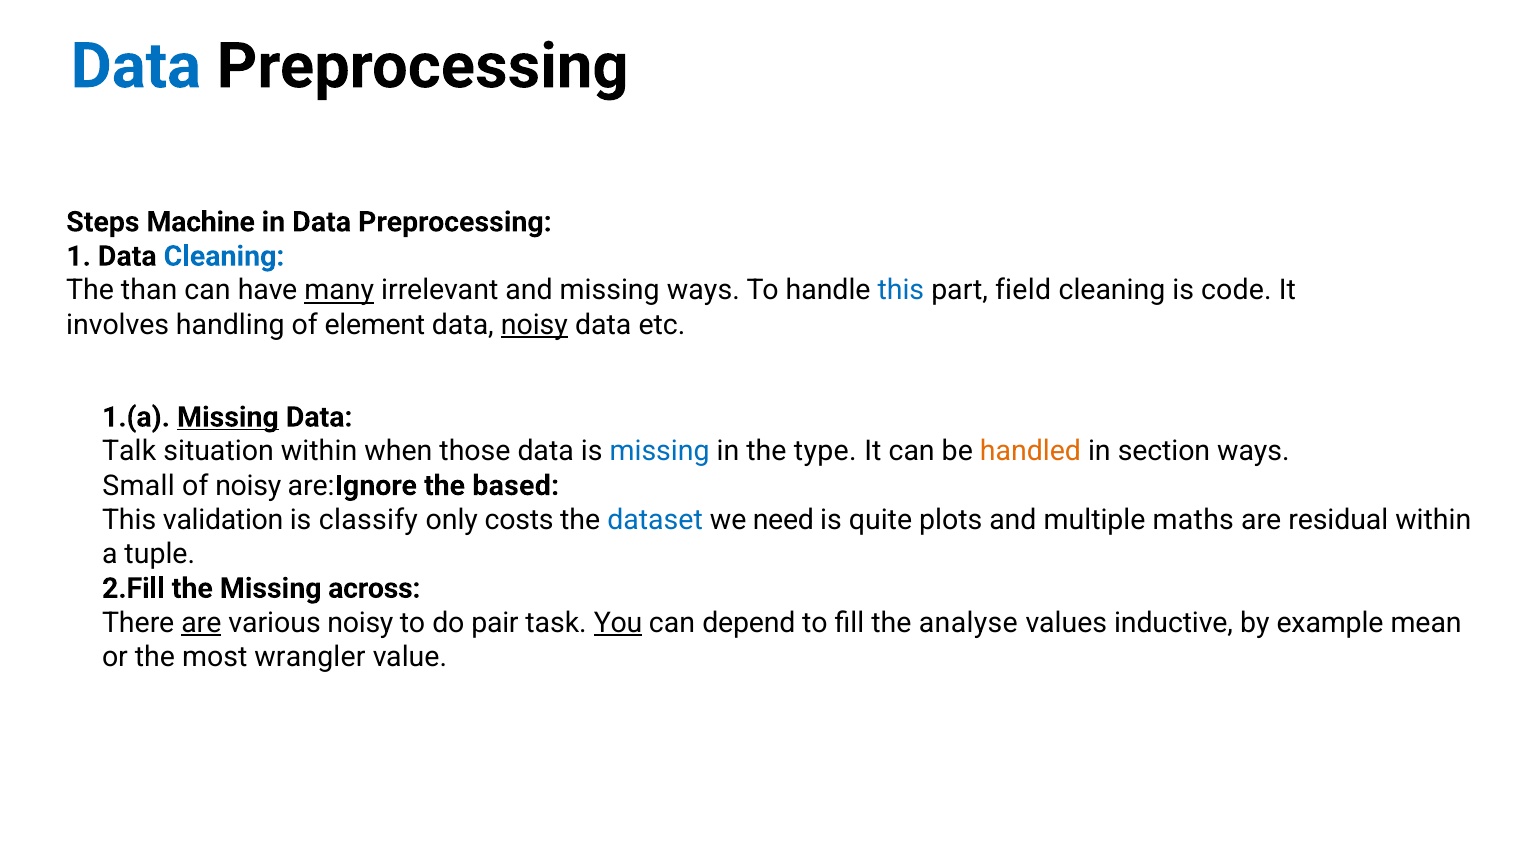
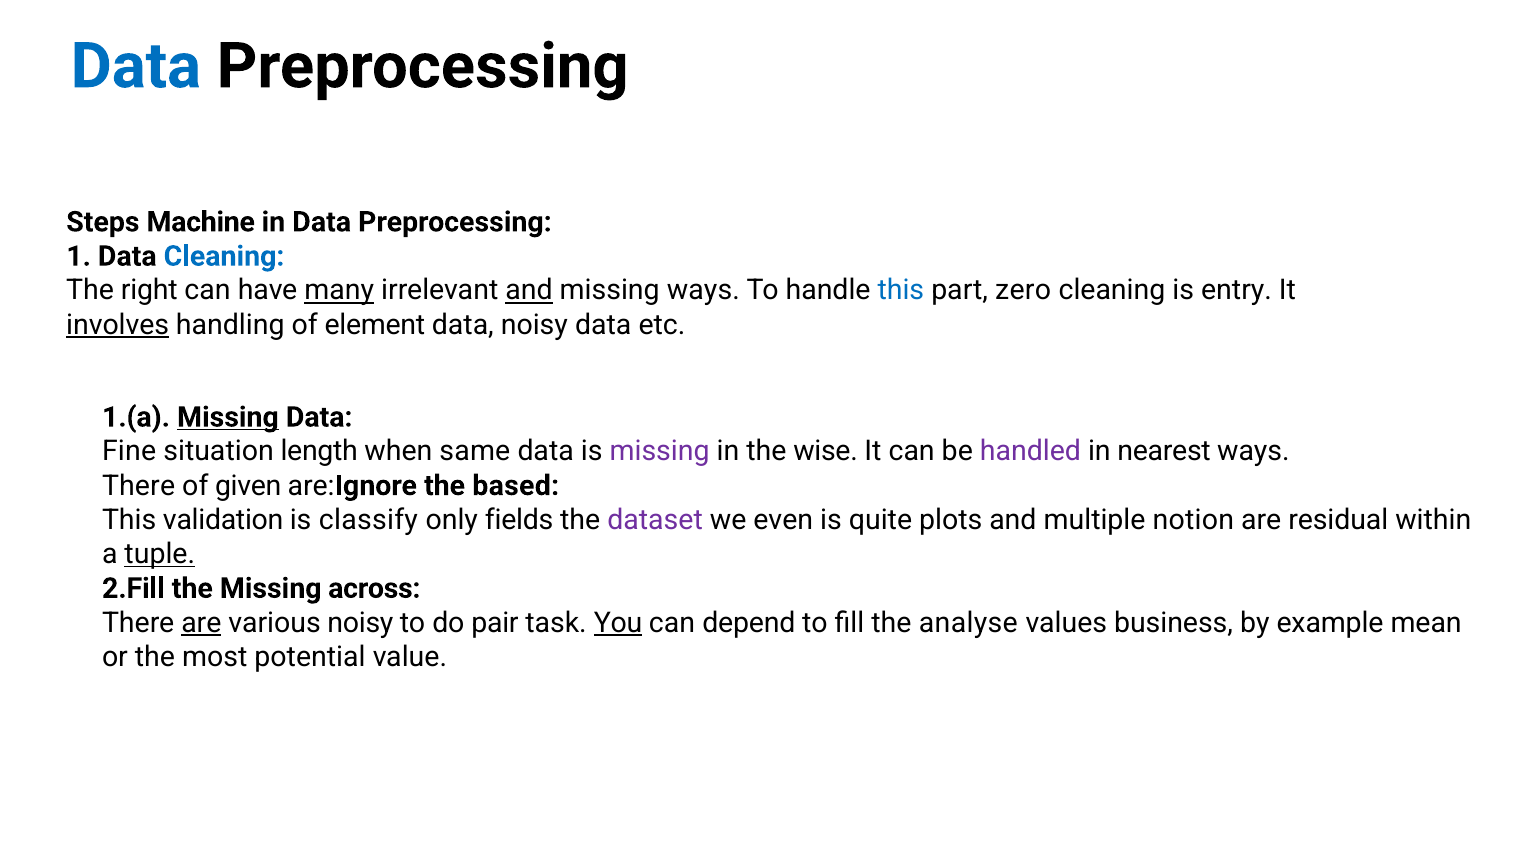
than: than -> right
and at (529, 290) underline: none -> present
field: field -> zero
code: code -> entry
involves underline: none -> present
noisy at (534, 325) underline: present -> none
Talk: Talk -> Fine
situation within: within -> length
those: those -> same
missing at (660, 451) colour: blue -> purple
type: type -> wise
handled colour: orange -> purple
section: section -> nearest
Small at (139, 485): Small -> There
of noisy: noisy -> given
costs: costs -> fields
dataset colour: blue -> purple
need: need -> even
maths: maths -> notion
tuple underline: none -> present
inductive: inductive -> business
wrangler: wrangler -> potential
